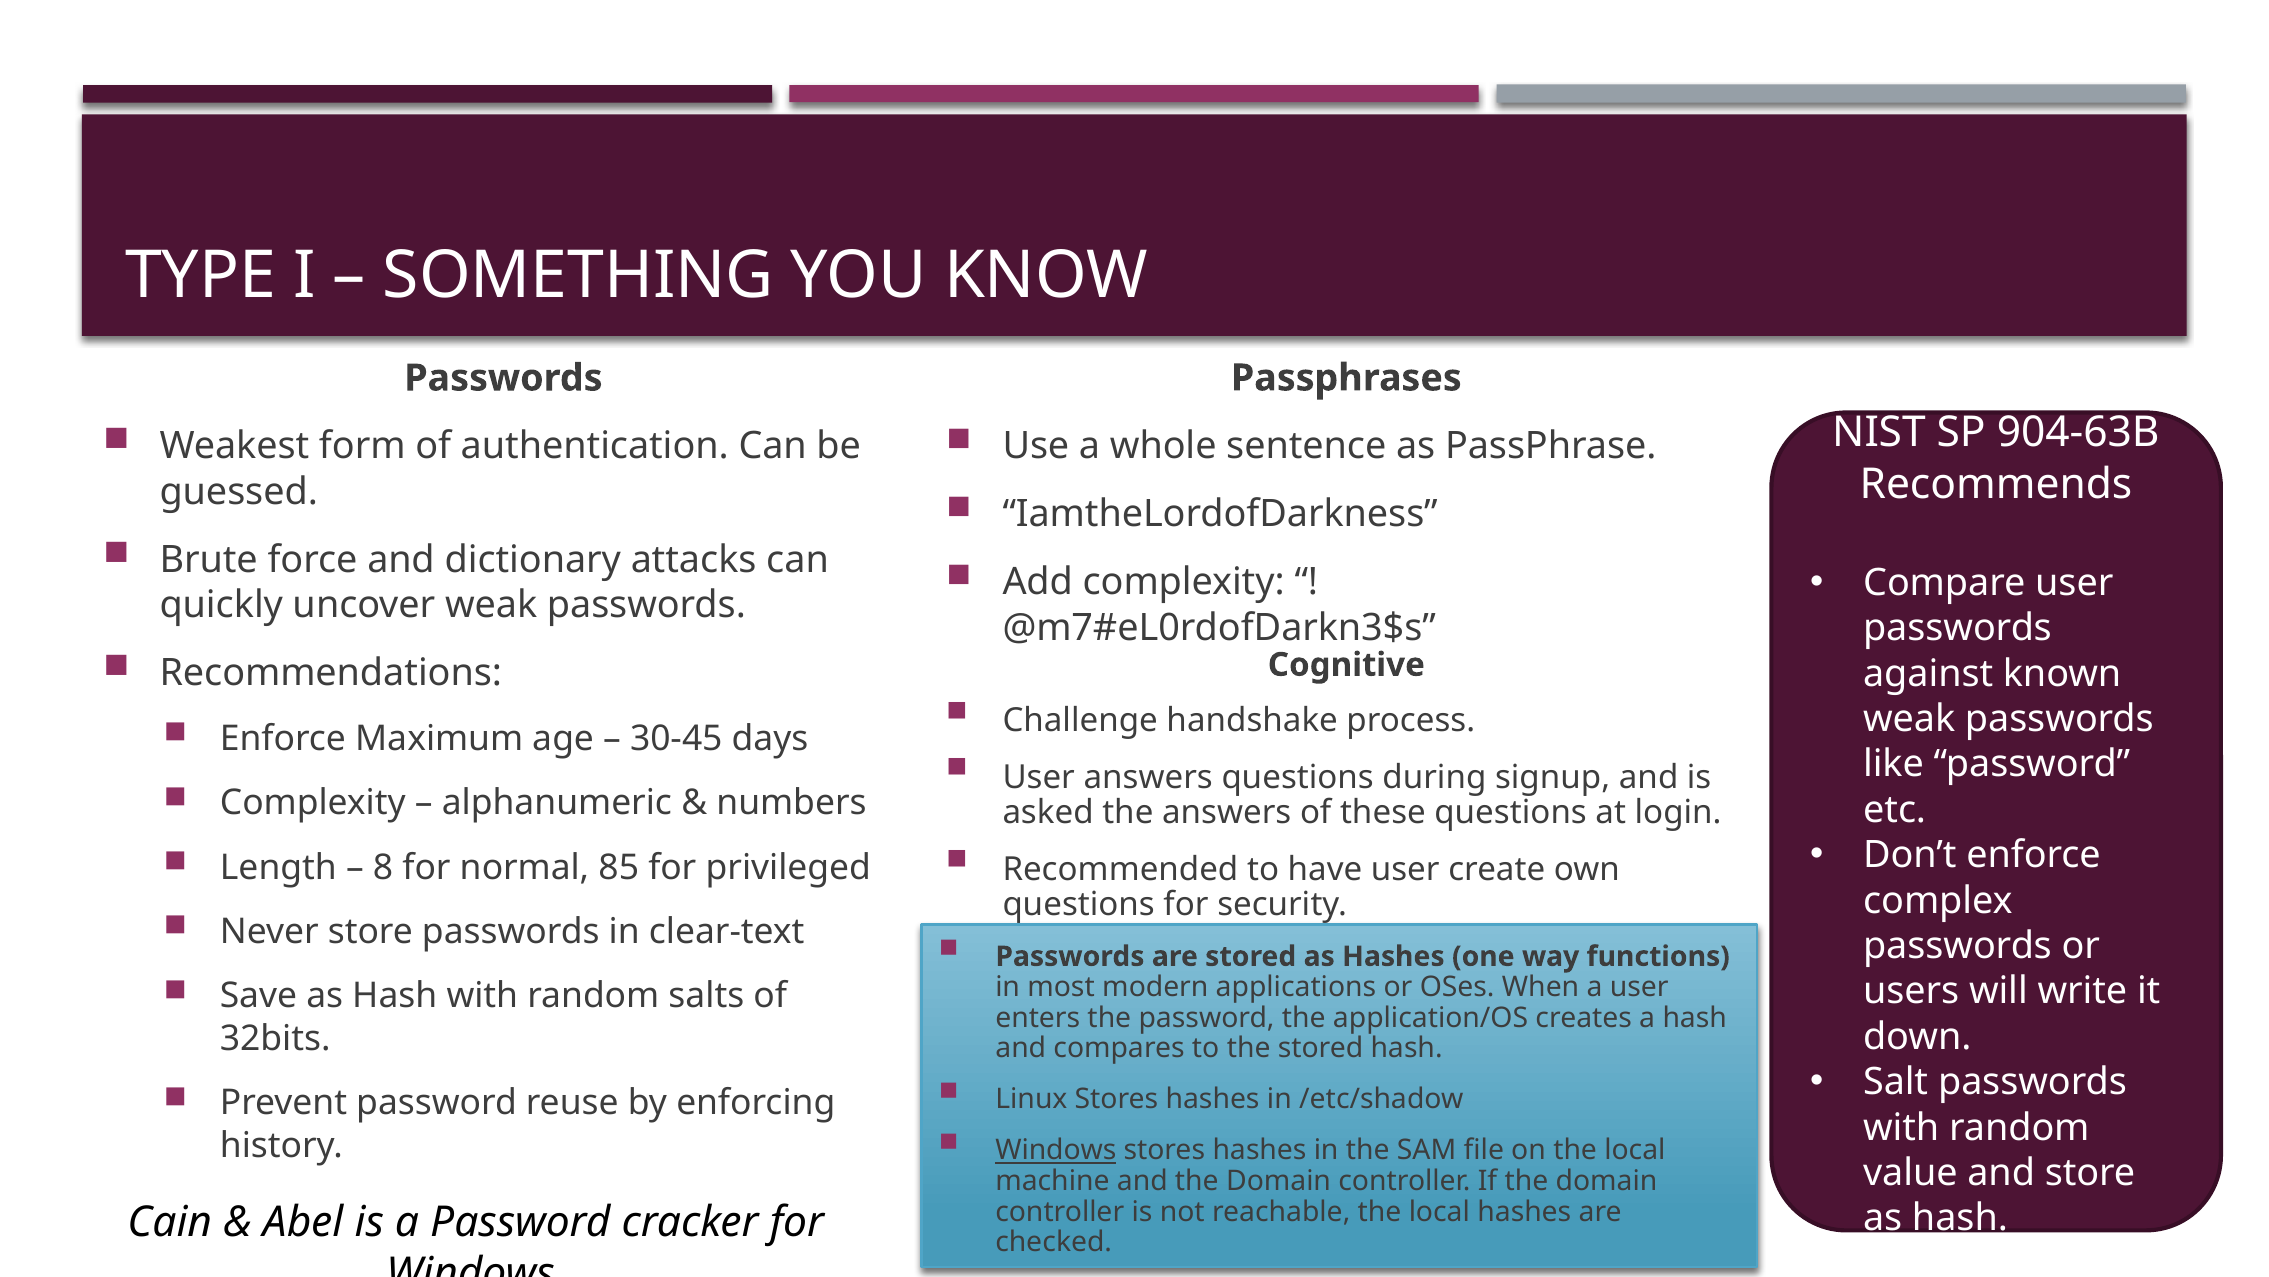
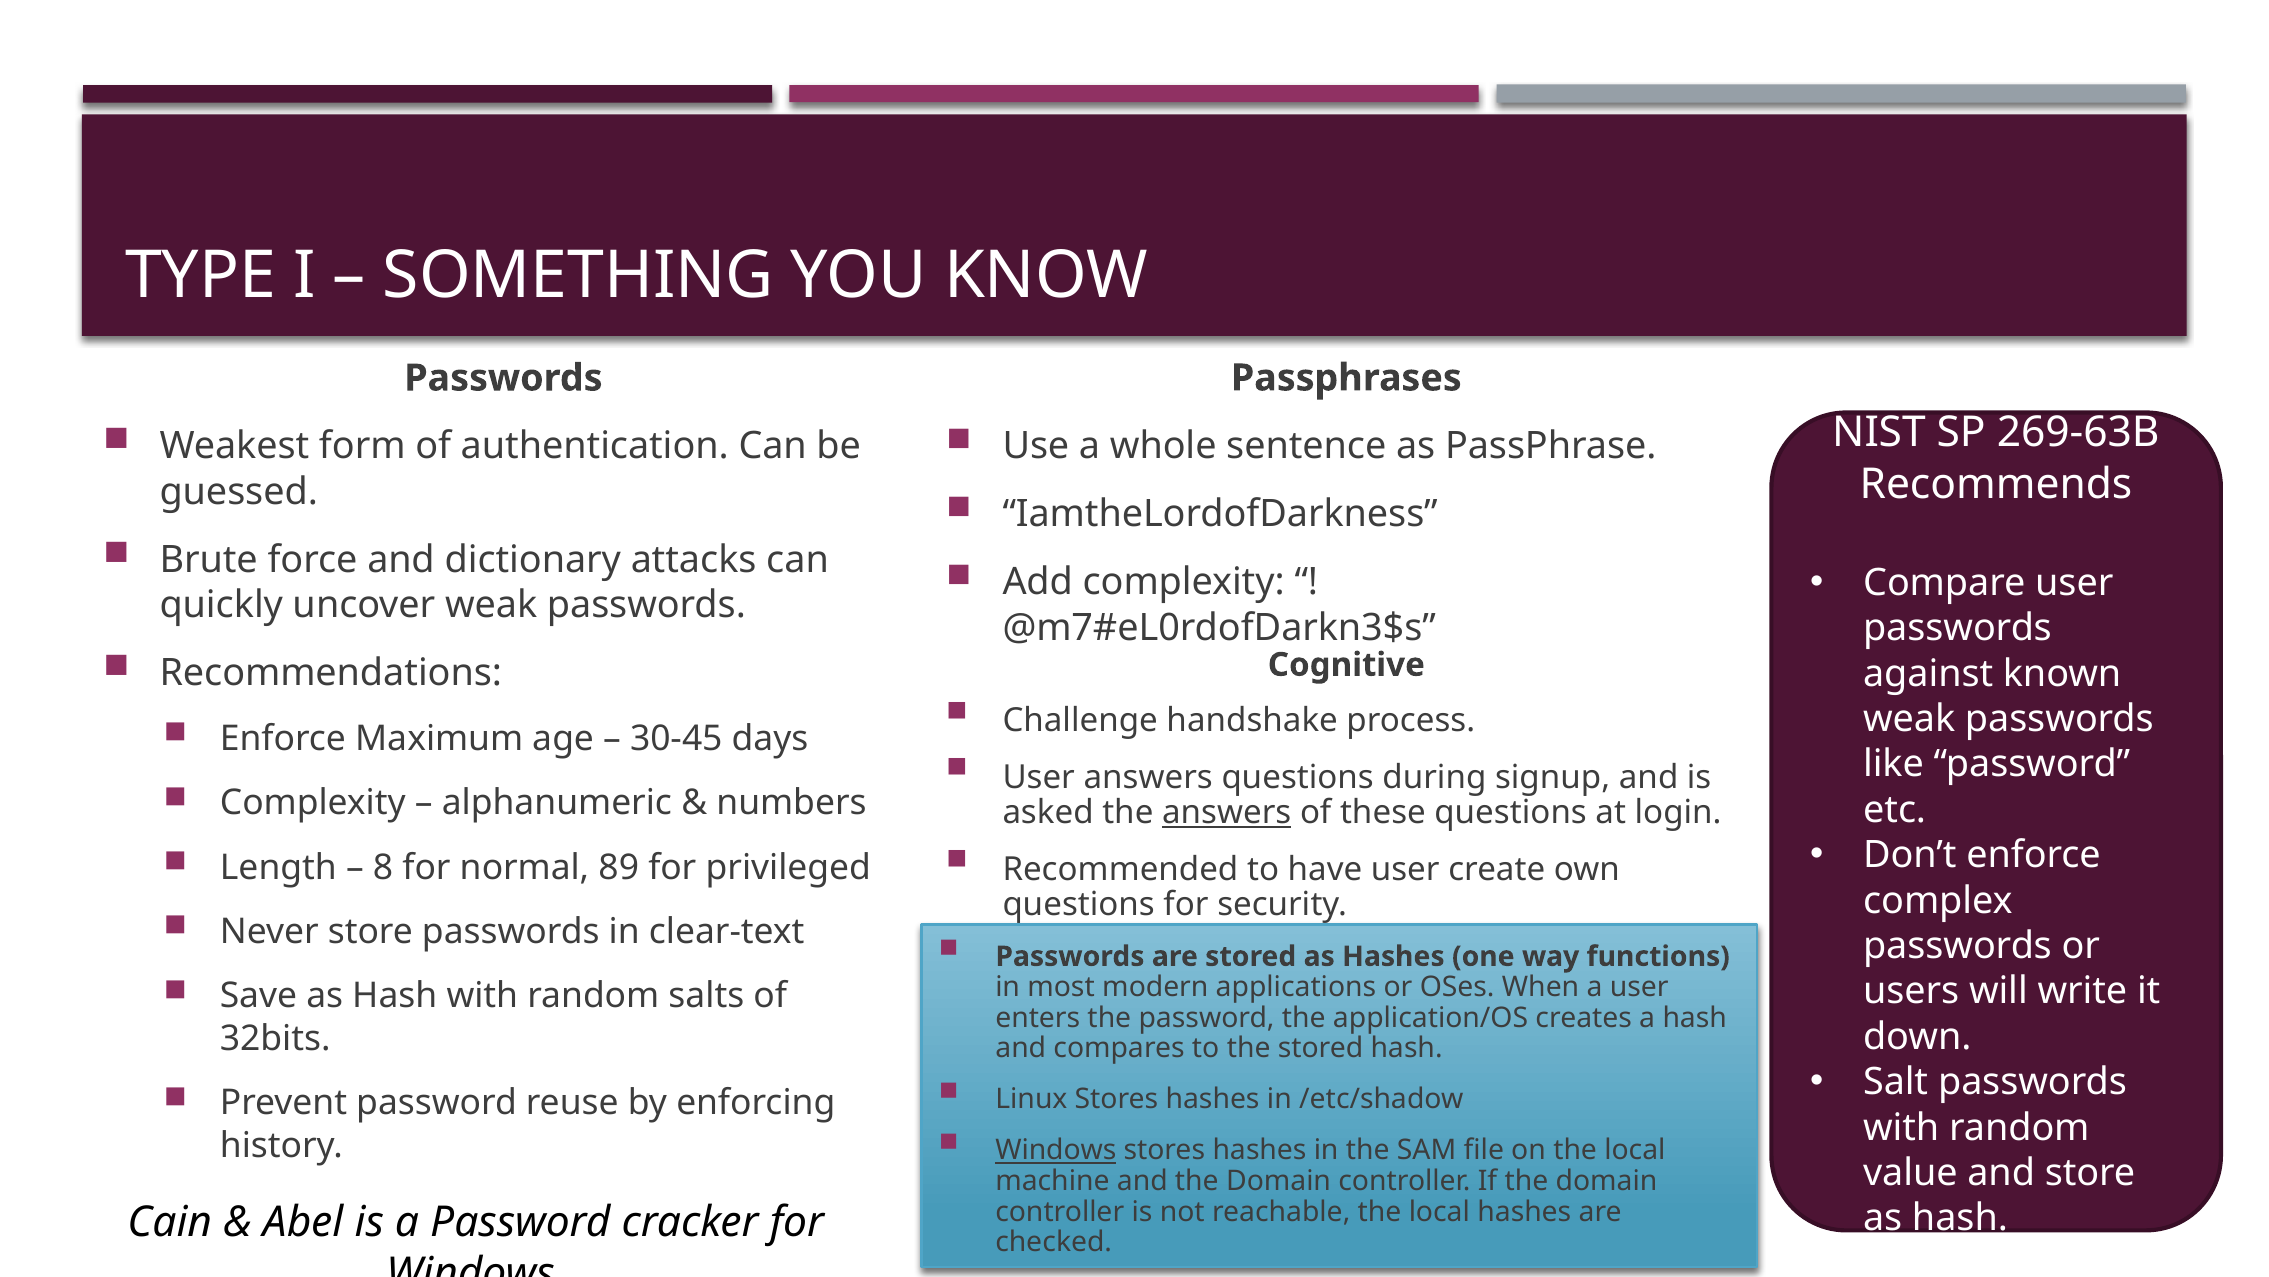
904-63B: 904-63B -> 269-63B
answers at (1227, 813) underline: none -> present
85: 85 -> 89
